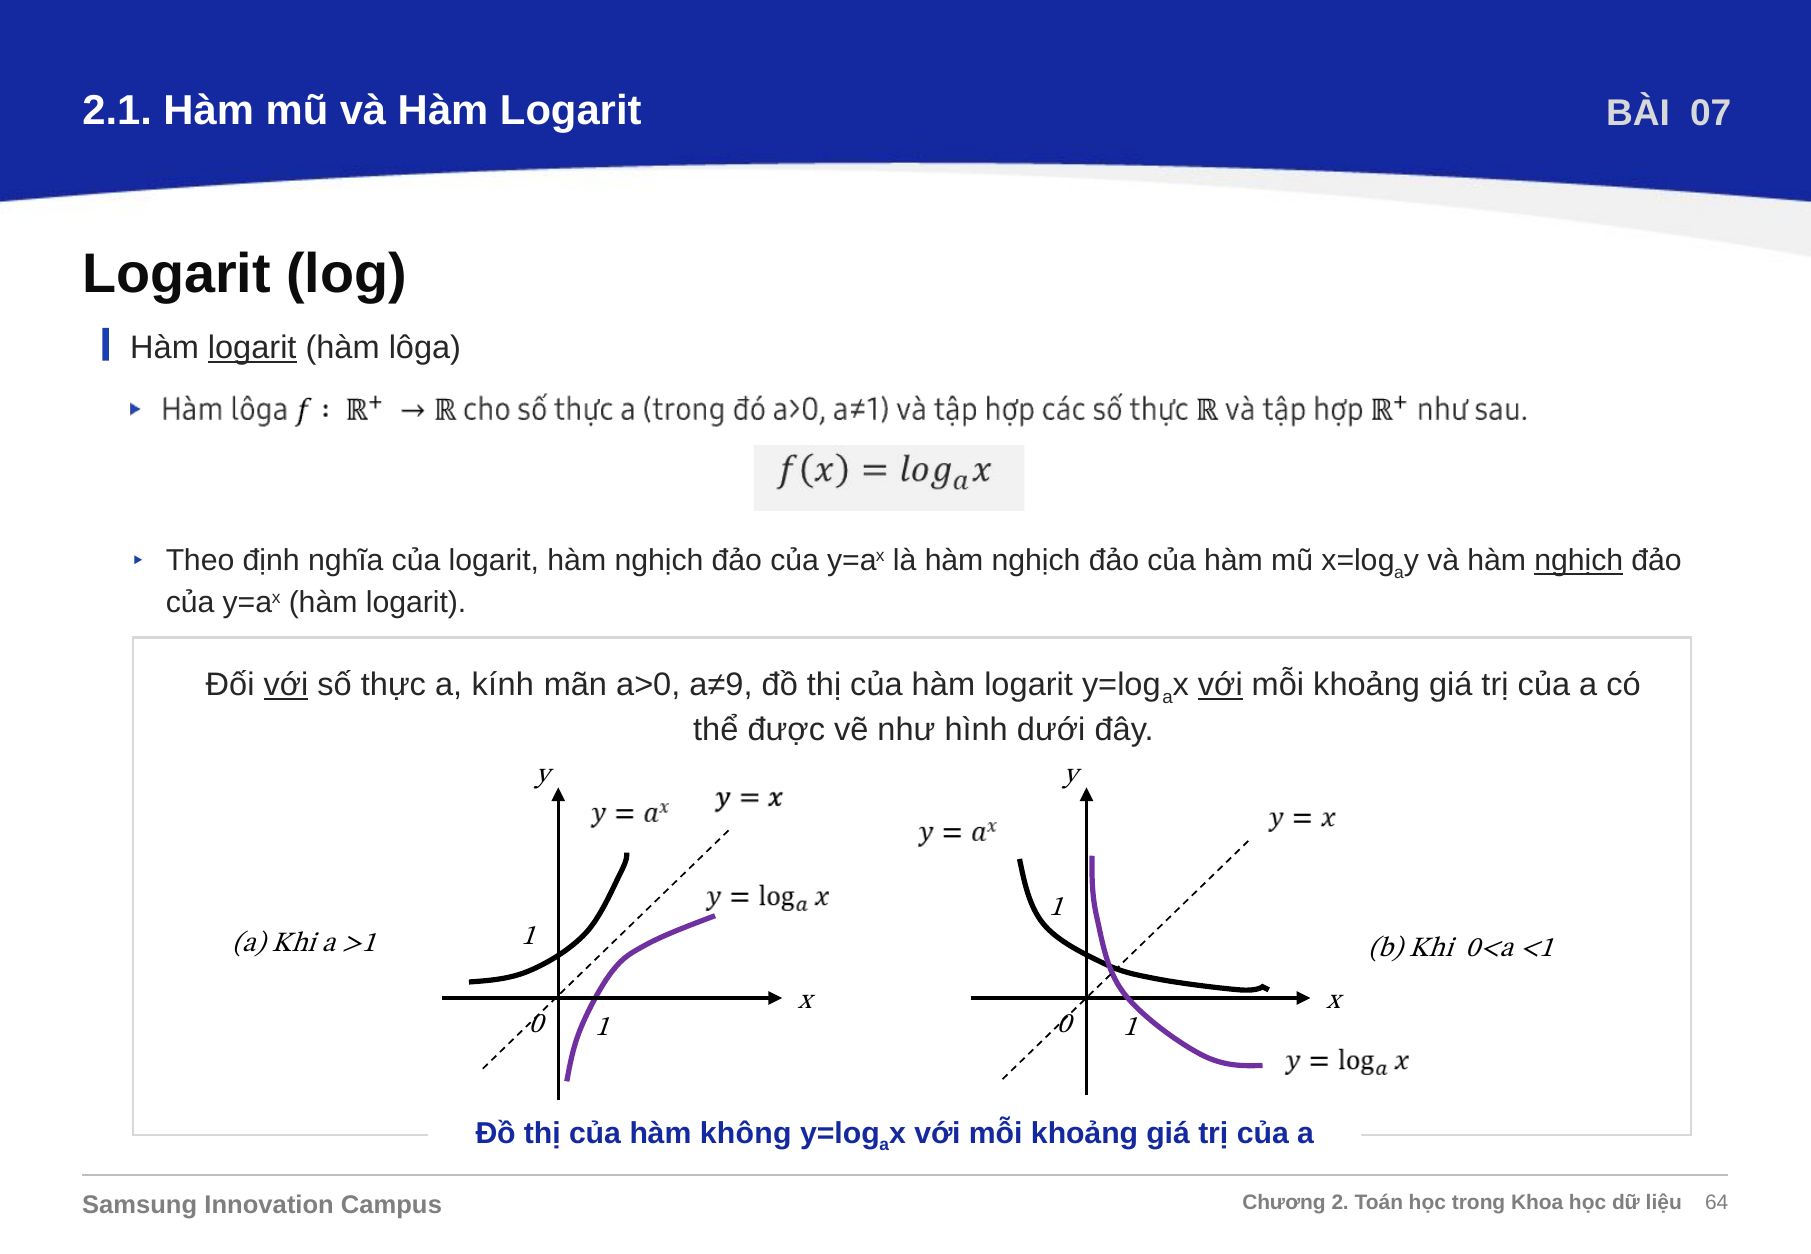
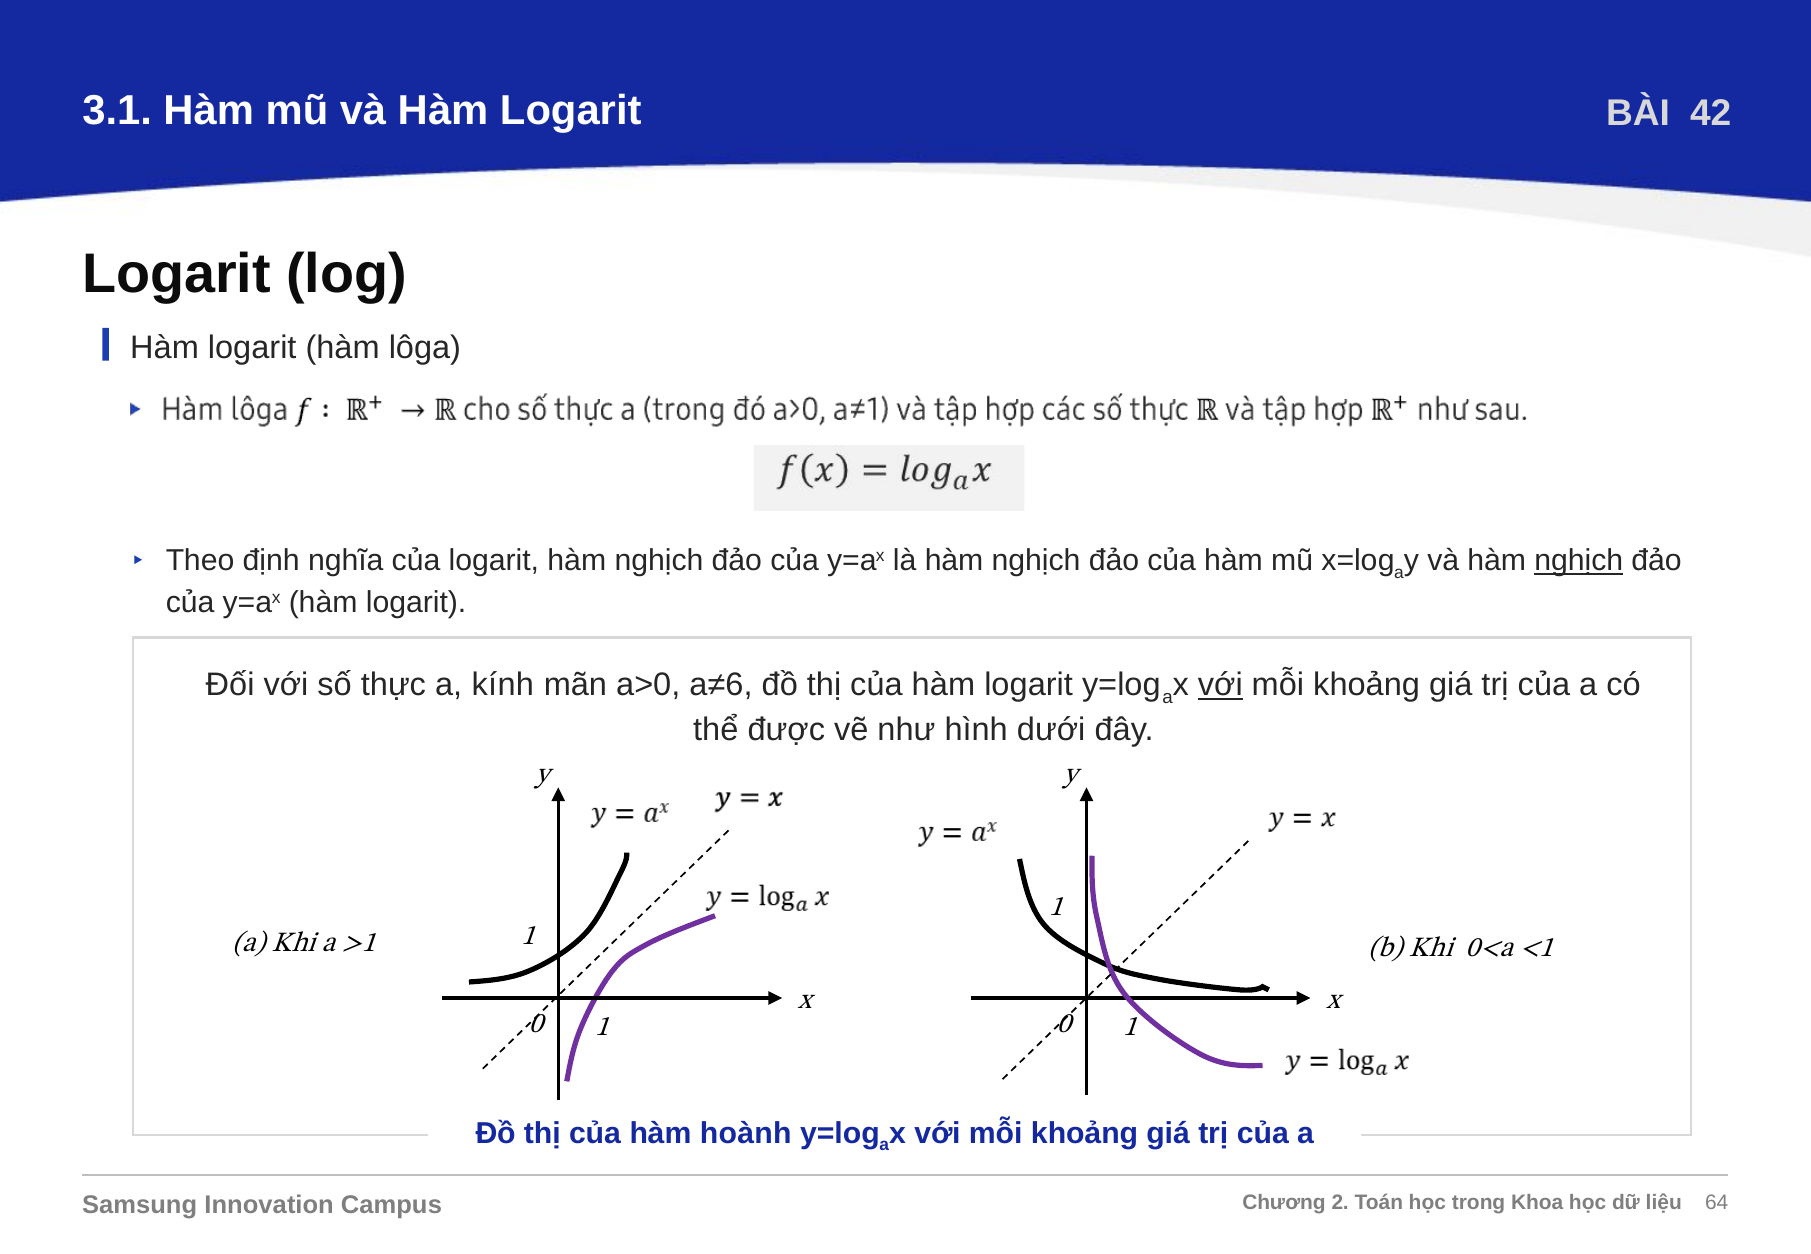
2.1: 2.1 -> 3.1
07: 07 -> 42
logarit at (252, 348) underline: present -> none
với at (286, 685) underline: present -> none
a≠9: a≠9 -> a≠6
không: không -> hoành
